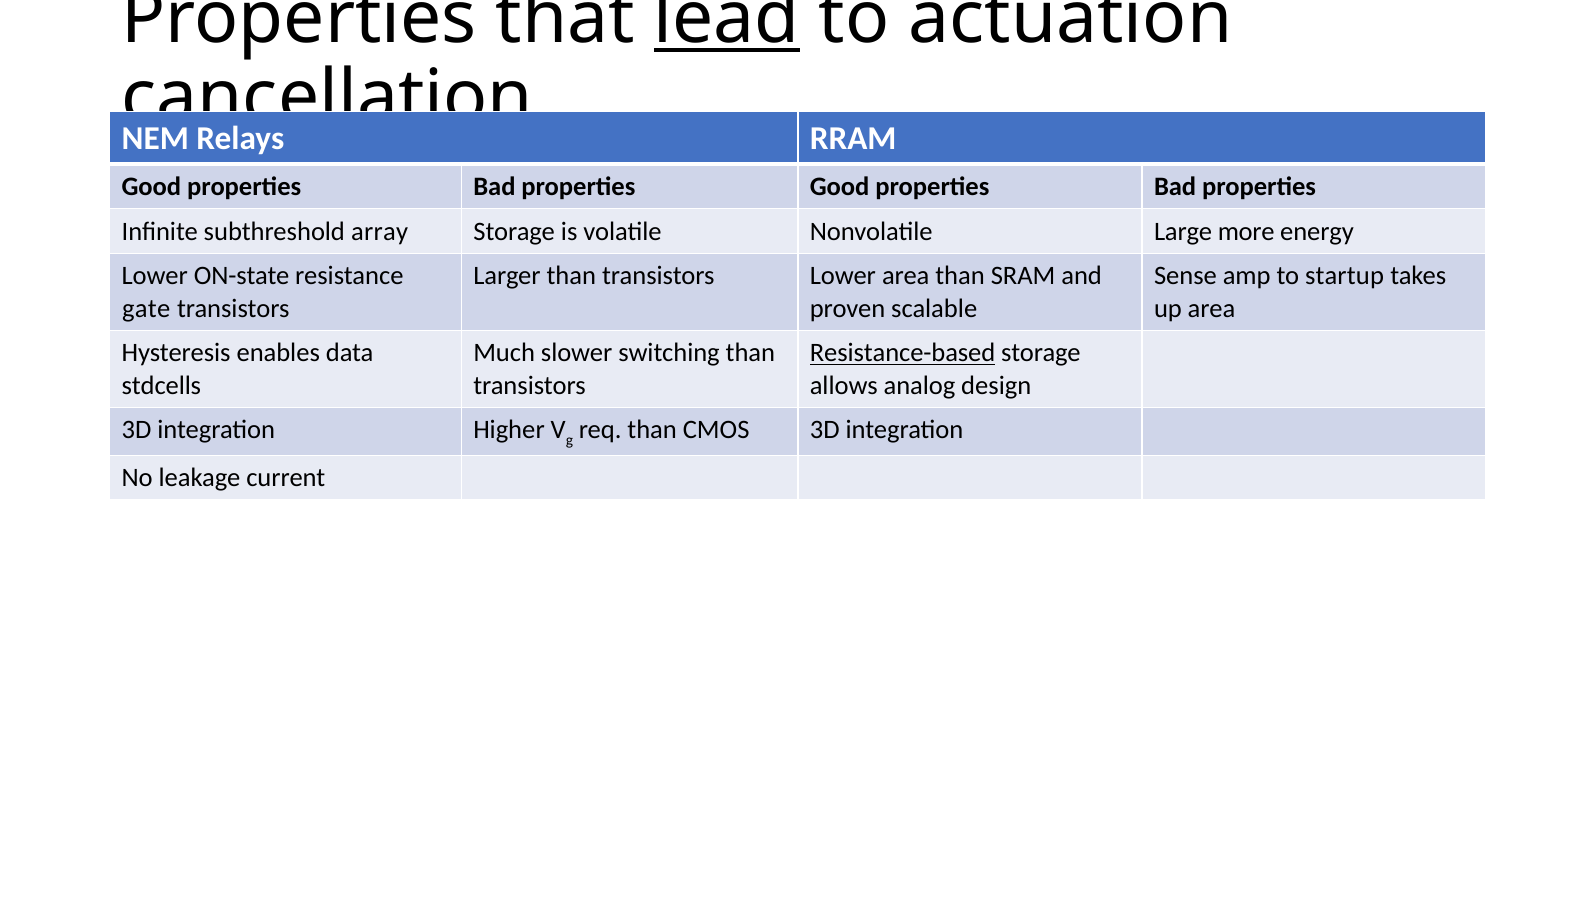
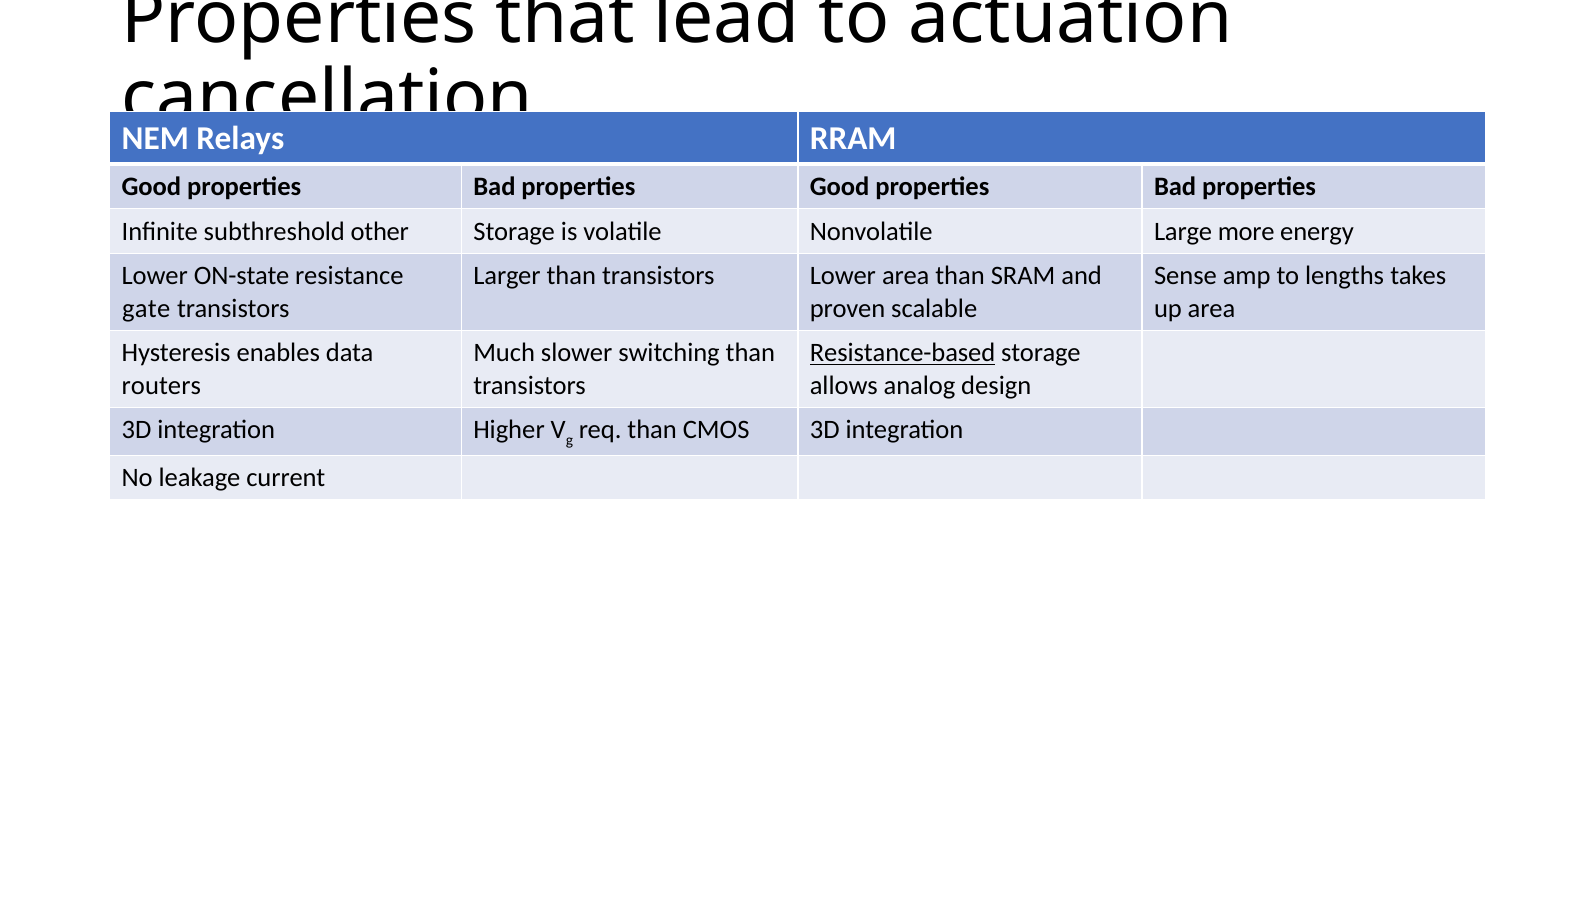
lead underline: present -> none
array: array -> other
startup: startup -> lengths
stdcells: stdcells -> routers
